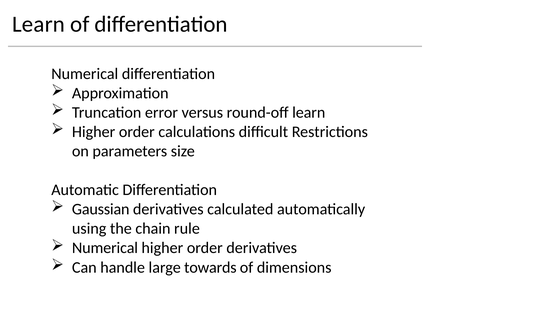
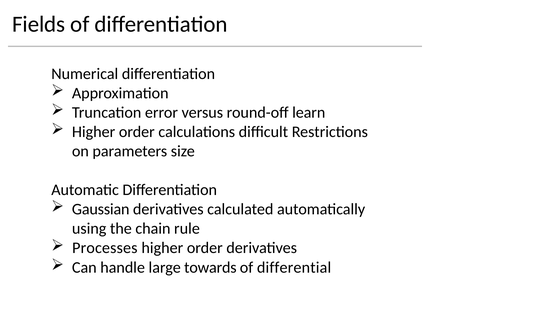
Learn at (39, 24): Learn -> Fields
Numerical at (105, 248): Numerical -> Processes
dimensions: dimensions -> differential
